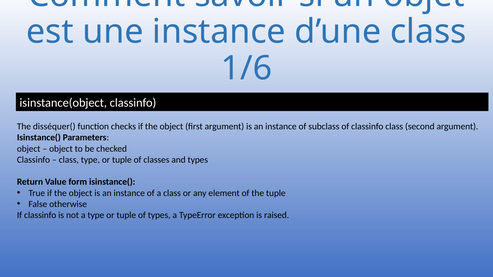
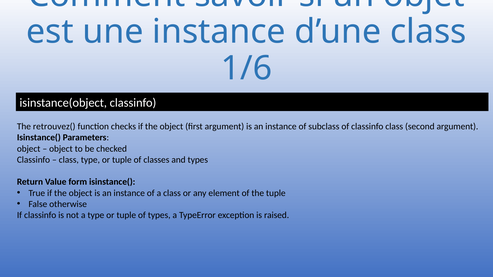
disséquer(: disséquer( -> retrouvez(
